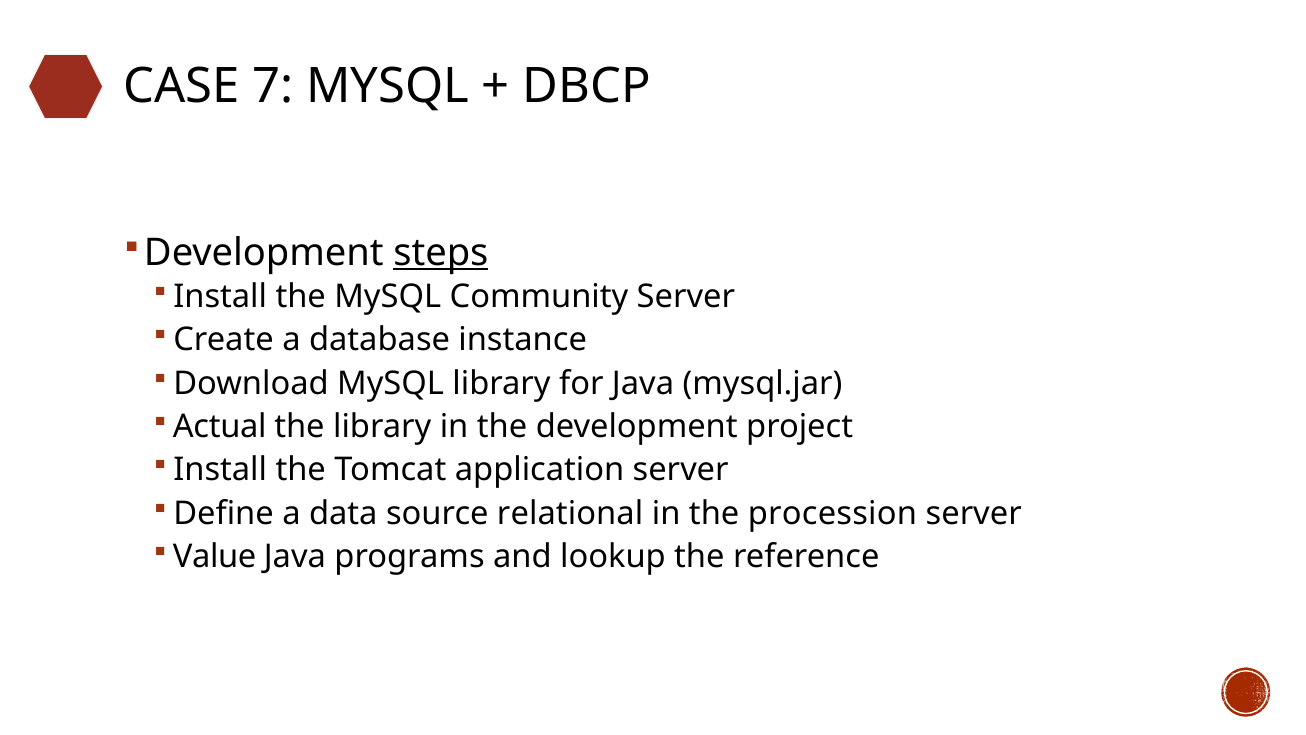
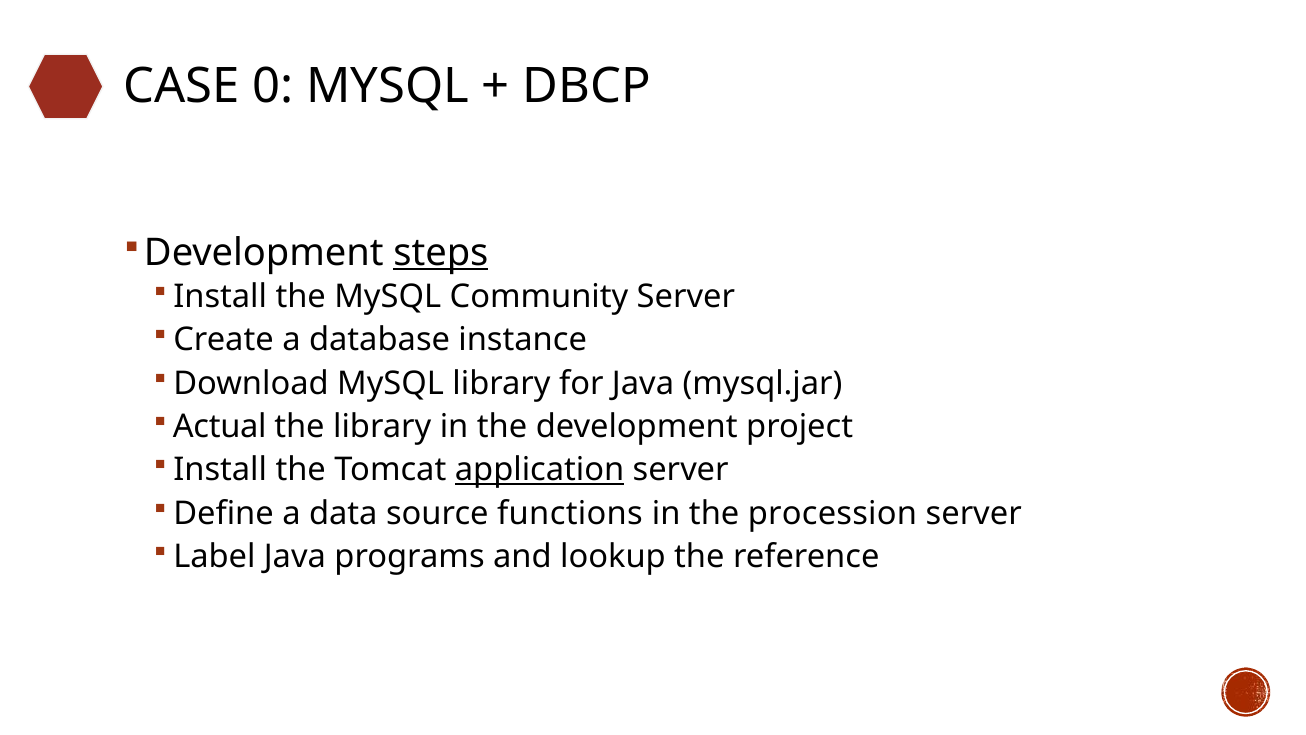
7: 7 -> 0
application underline: none -> present
relational: relational -> functions
Value: Value -> Label
